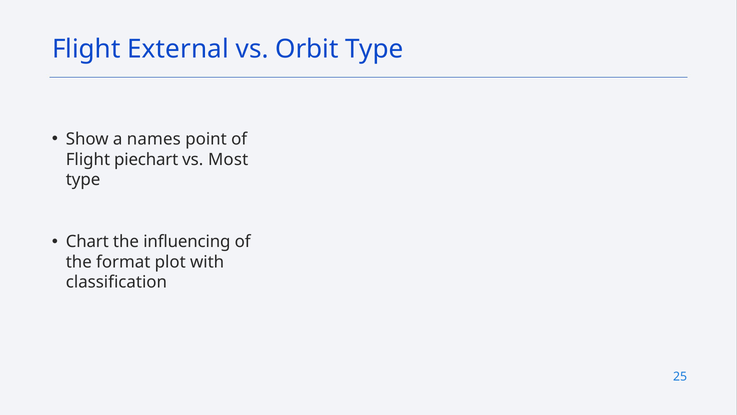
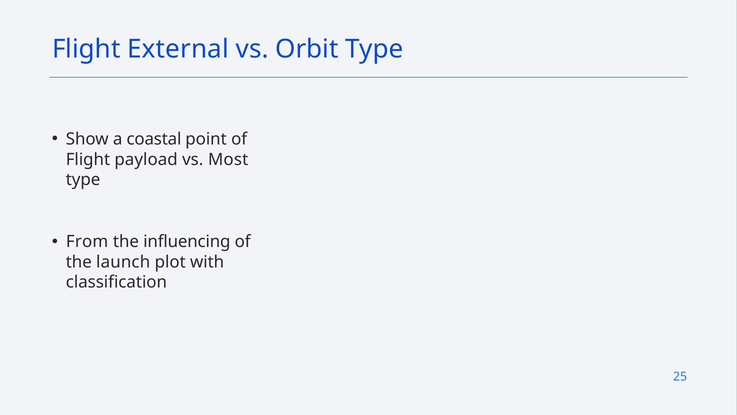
names: names -> coastal
piechart: piechart -> payload
Chart: Chart -> From
format: format -> launch
